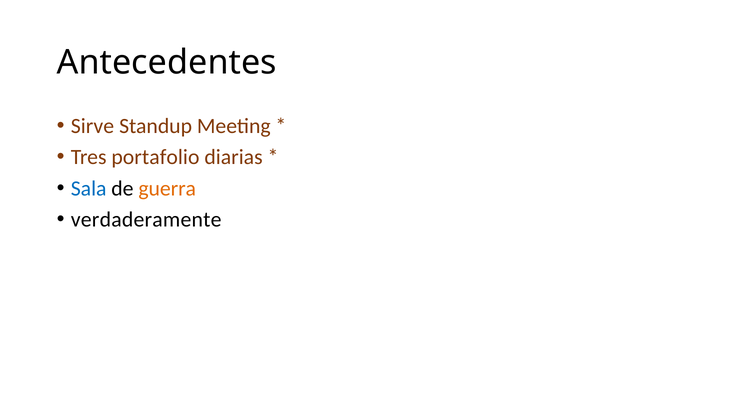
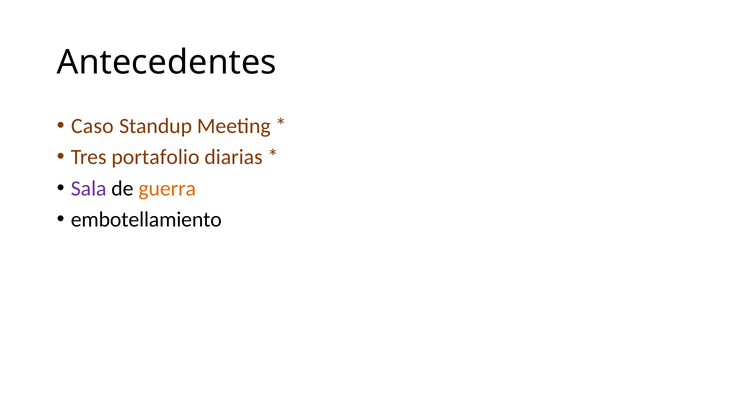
Sirve: Sirve -> Caso
Sala colour: blue -> purple
verdaderamente: verdaderamente -> embotellamiento
